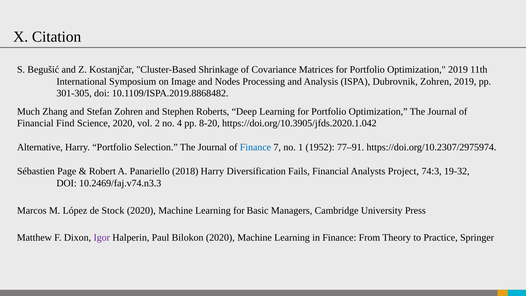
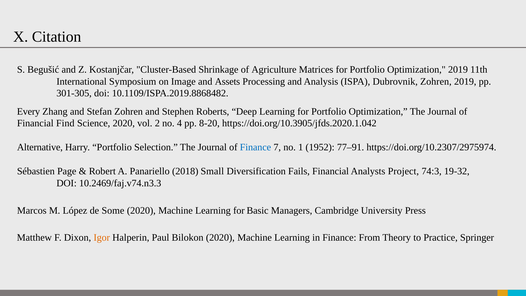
Covariance: Covariance -> Agriculture
Nodes: Nodes -> Assets
Much: Much -> Every
2018 Harry: Harry -> Small
Stock: Stock -> Some
Igor colour: purple -> orange
